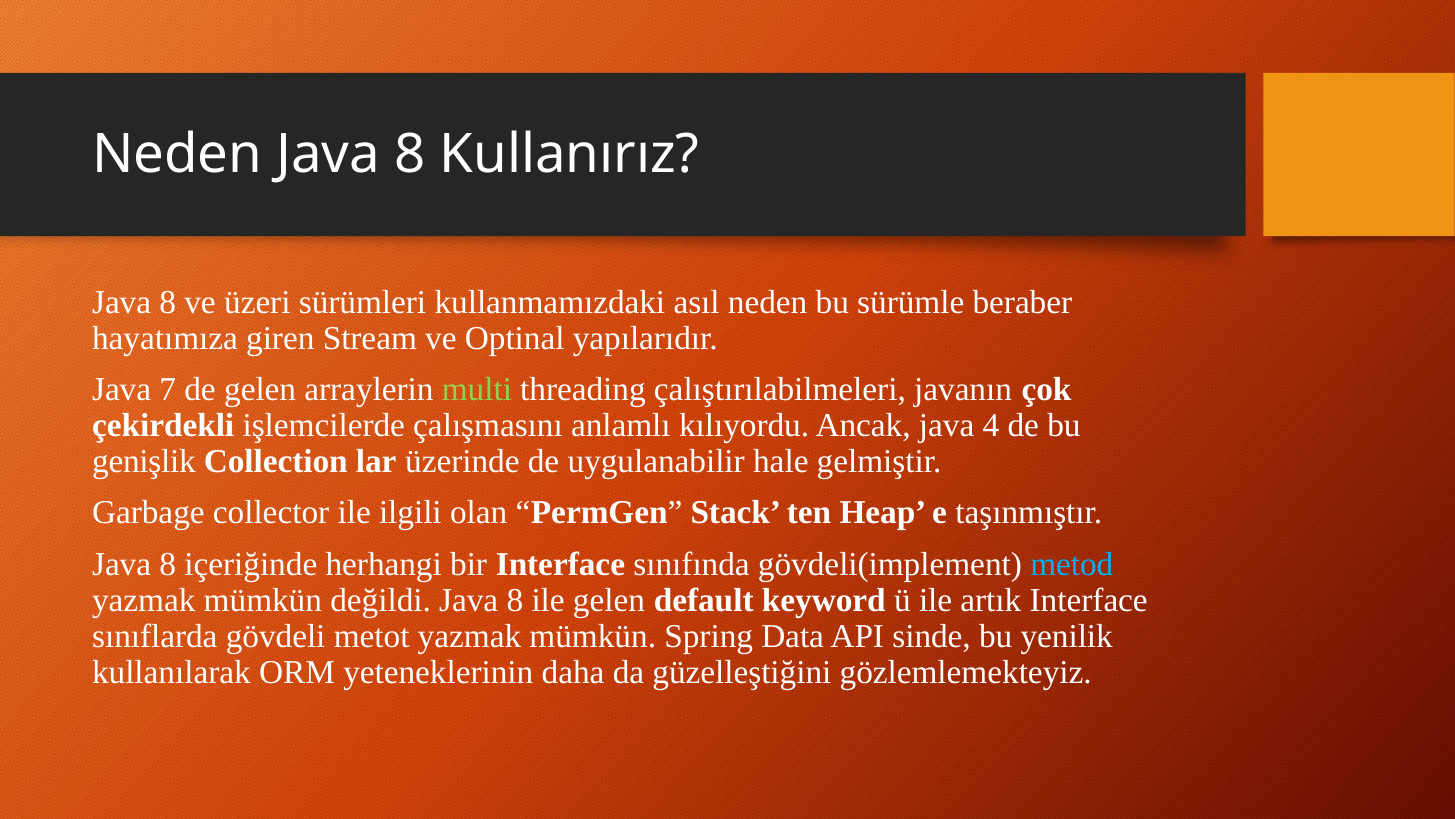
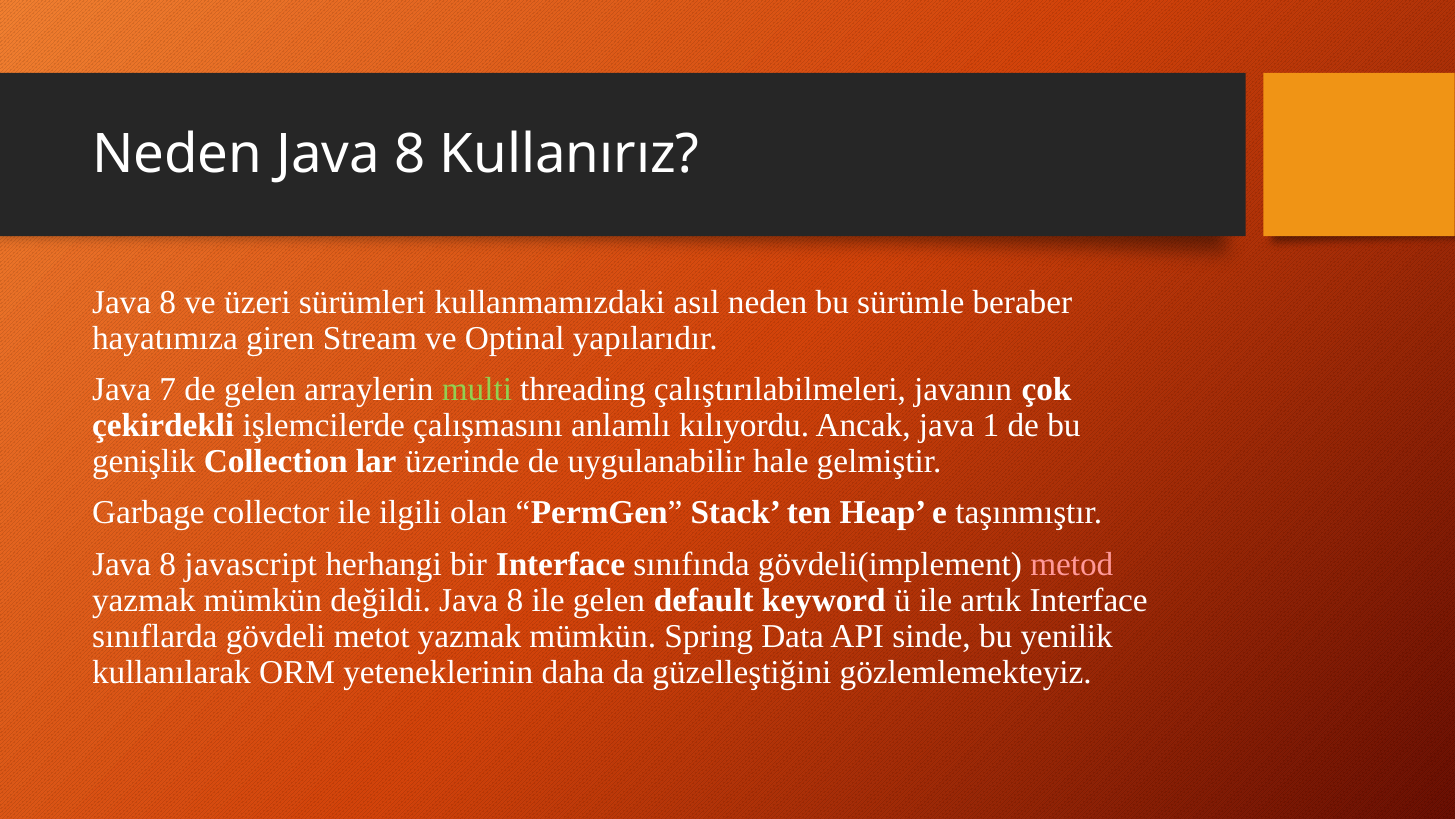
4: 4 -> 1
içeriğinde: içeriğinde -> javascript
metod colour: light blue -> pink
